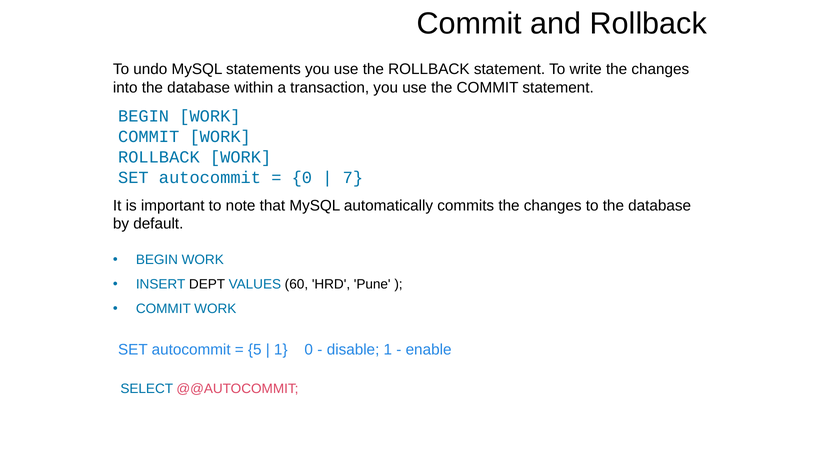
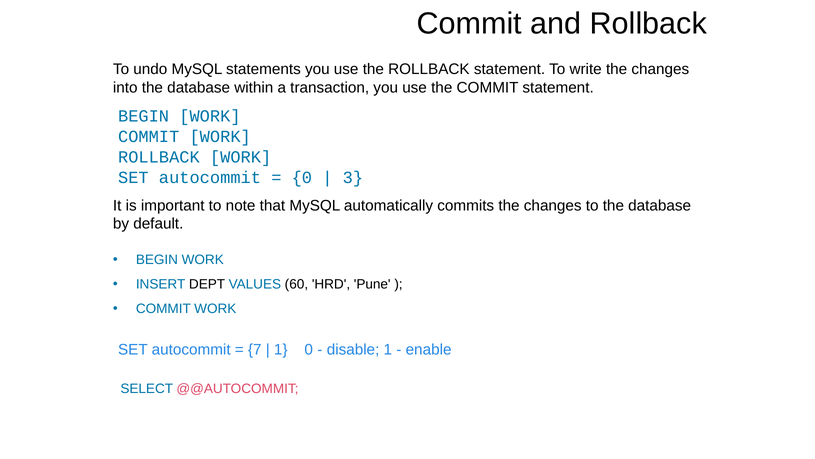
7: 7 -> 3
5: 5 -> 7
